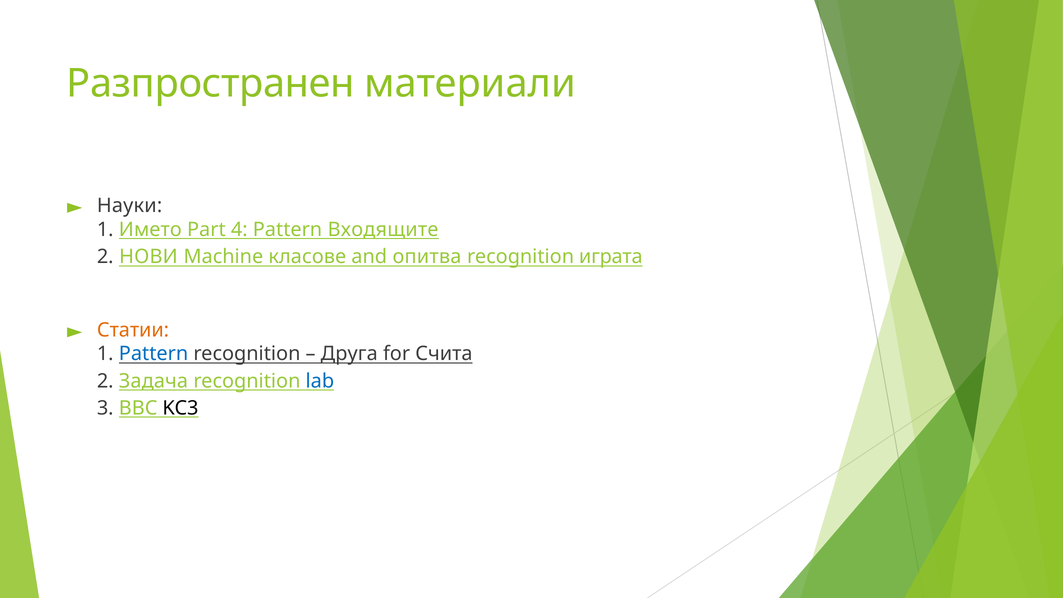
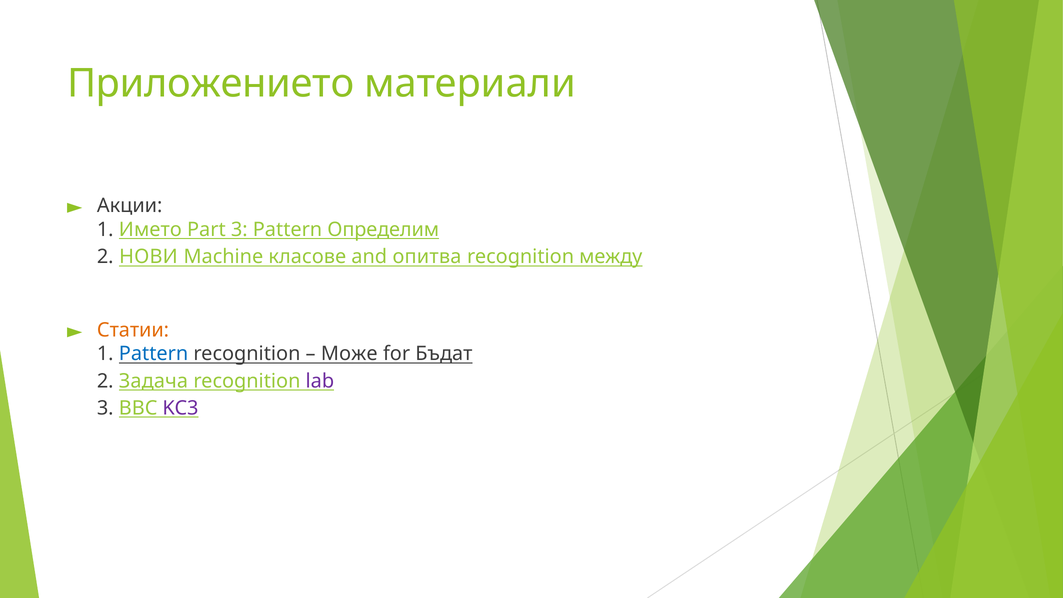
Разпространен: Разпространен -> Приложението
Науки: Науки -> Акции
Part 4: 4 -> 3
Входящите: Входящите -> Определим
играта: играта -> между
Друга: Друга -> Може
Счита: Счита -> Бъдат
lab colour: blue -> purple
KC3 colour: black -> purple
